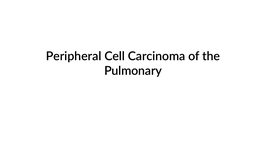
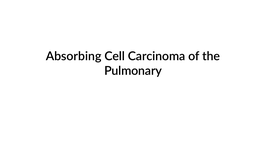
Peripheral: Peripheral -> Absorbing
